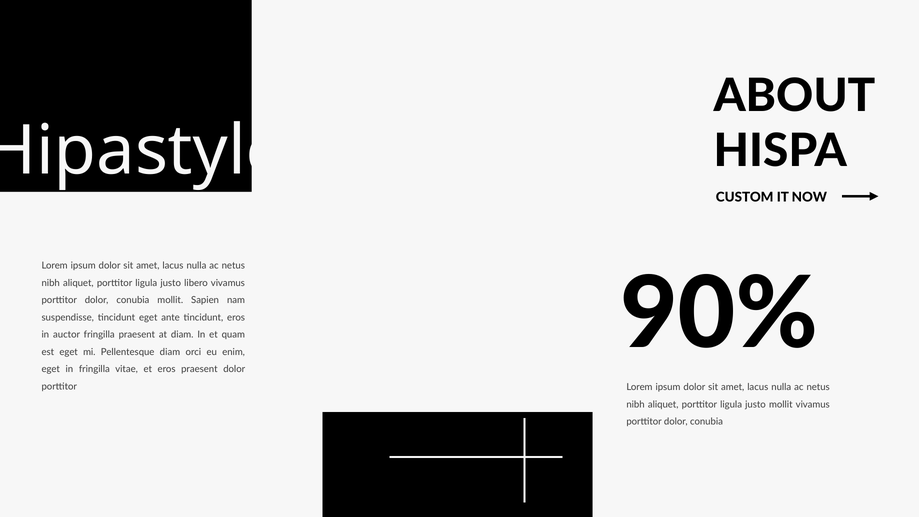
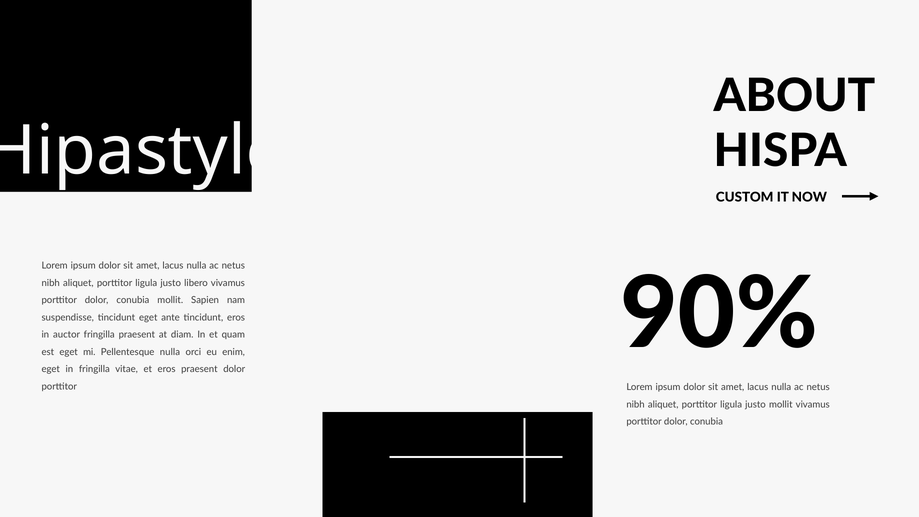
Pellentesque diam: diam -> nulla
